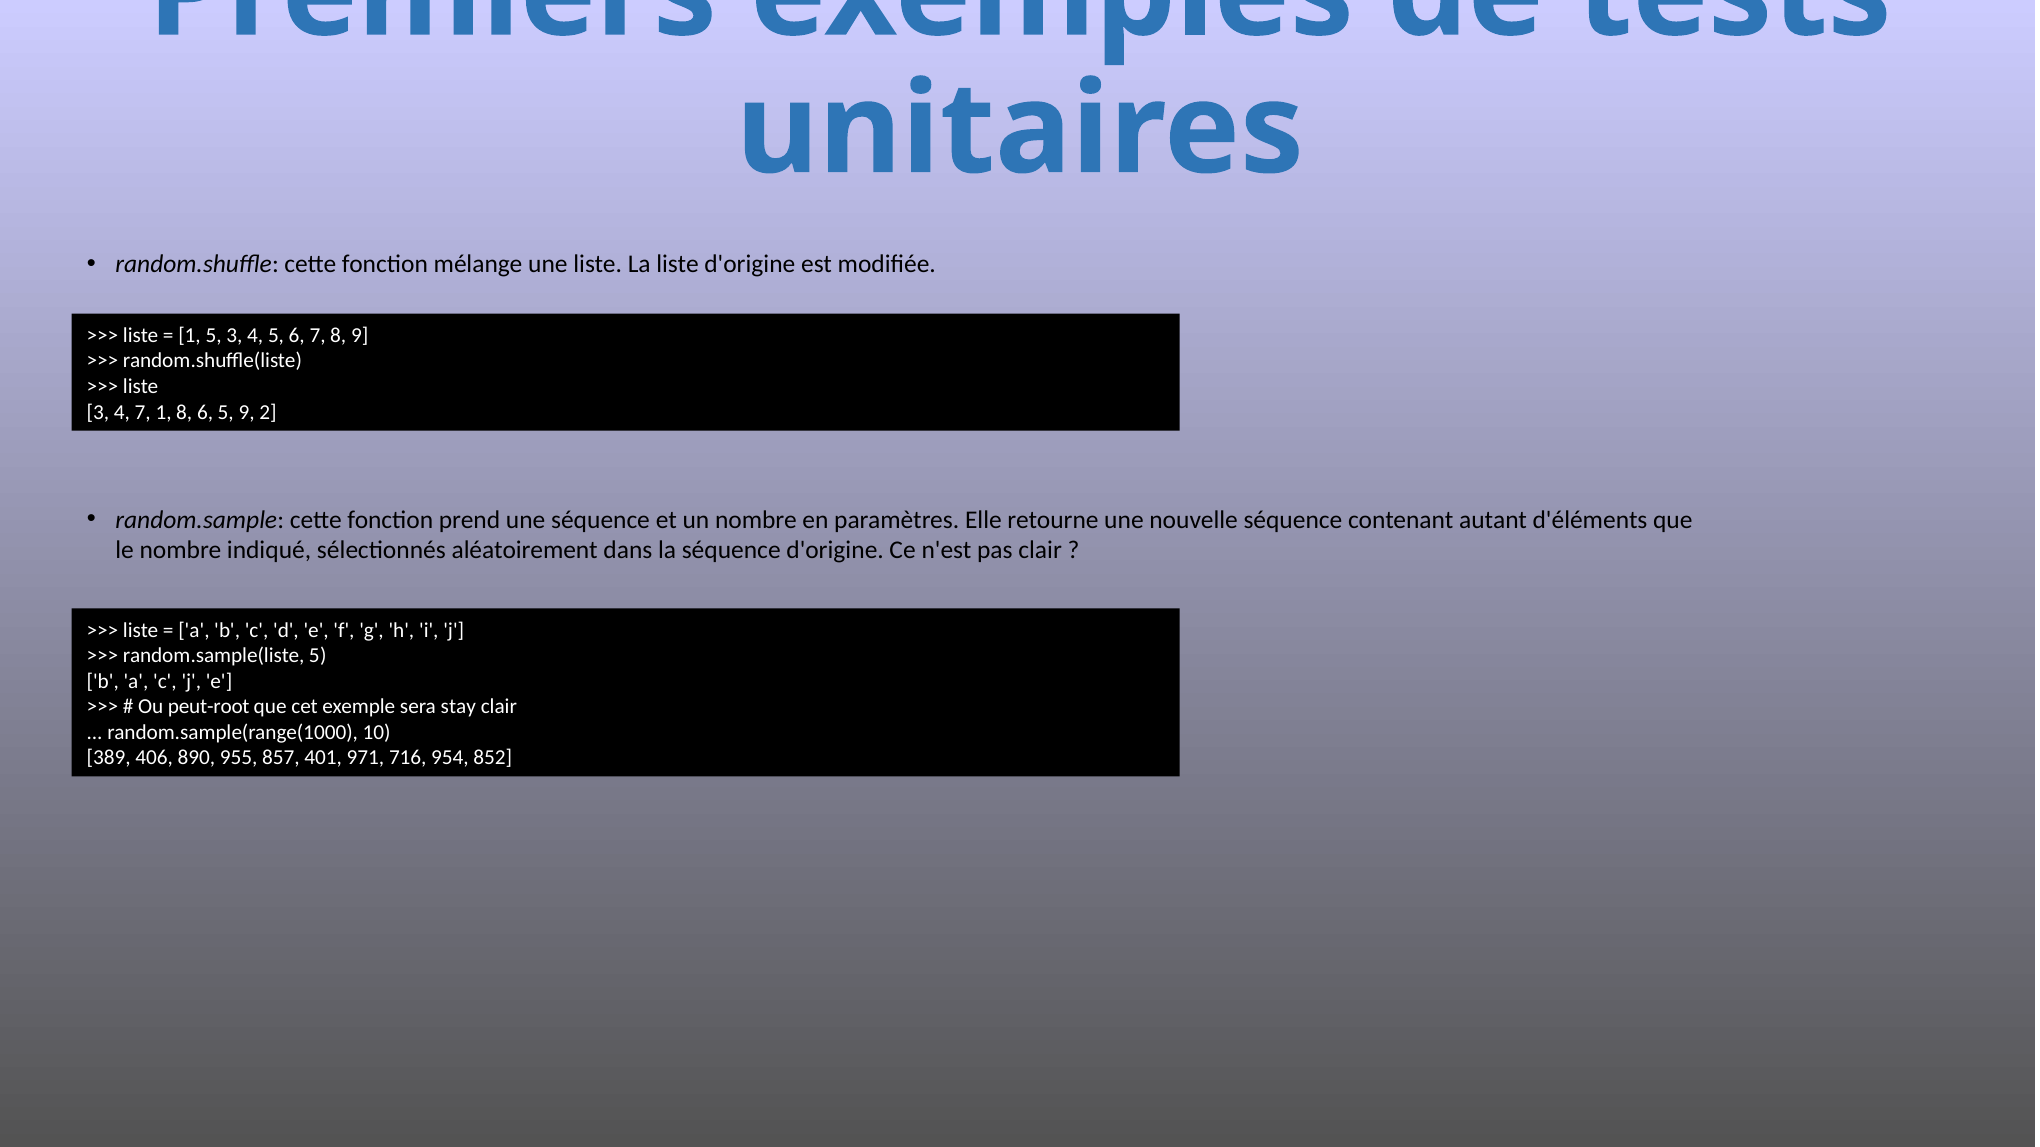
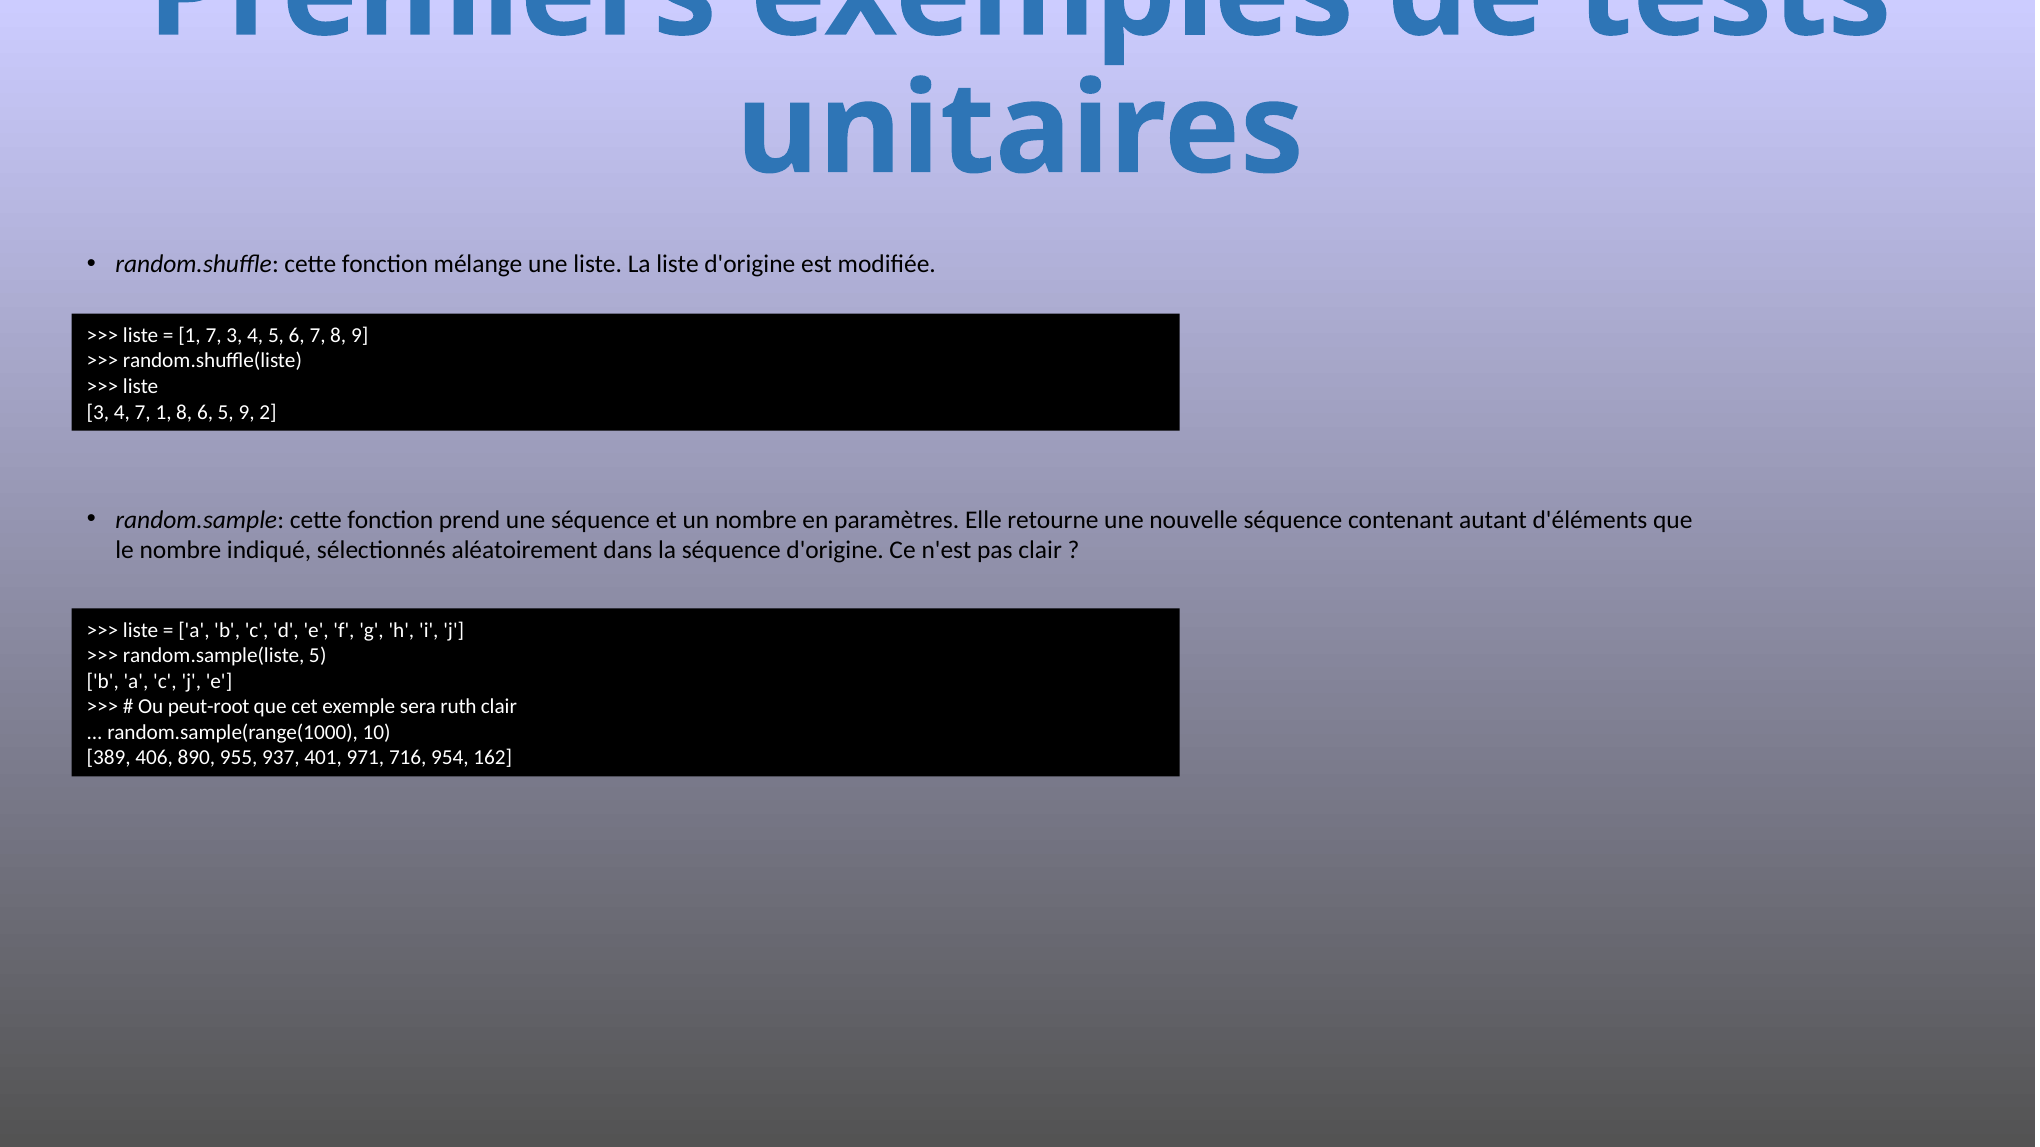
1 5: 5 -> 7
stay: stay -> ruth
857: 857 -> 937
852: 852 -> 162
